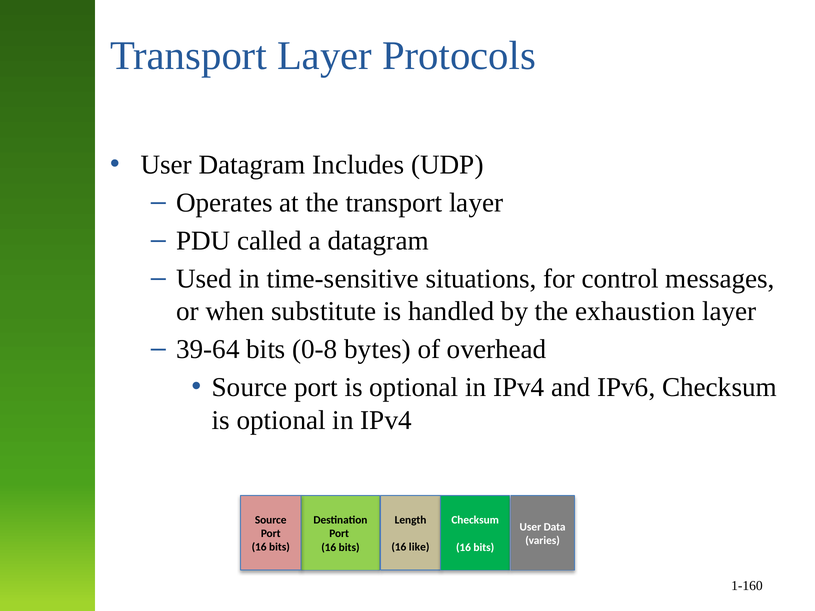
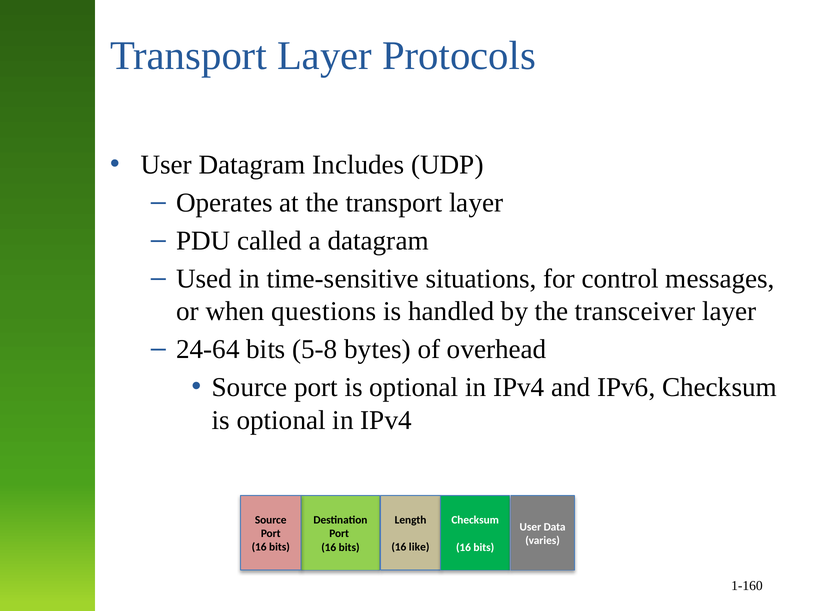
substitute: substitute -> questions
exhaustion: exhaustion -> transceiver
39-64: 39-64 -> 24-64
0-8: 0-8 -> 5-8
